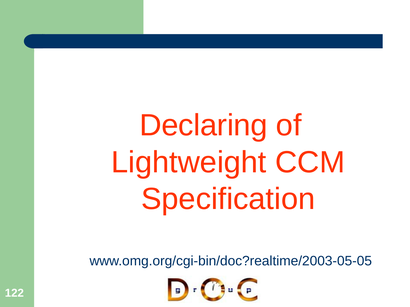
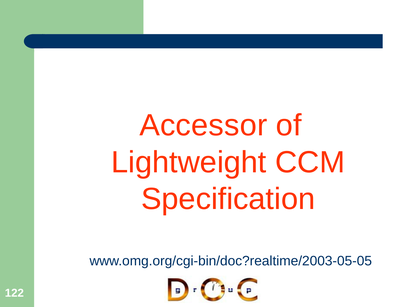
Declaring: Declaring -> Accessor
